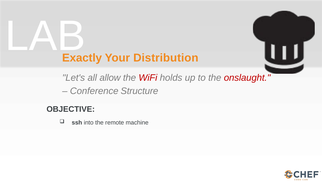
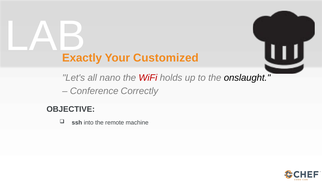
Distribution: Distribution -> Customized
allow: allow -> nano
onslaught colour: red -> black
Structure: Structure -> Correctly
